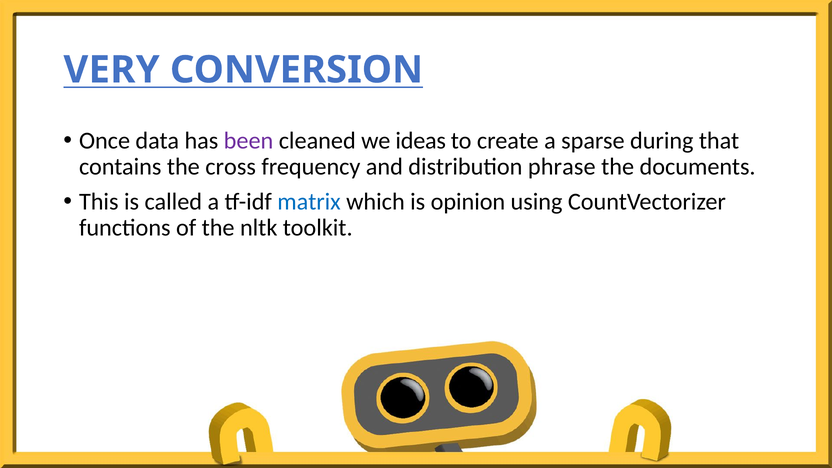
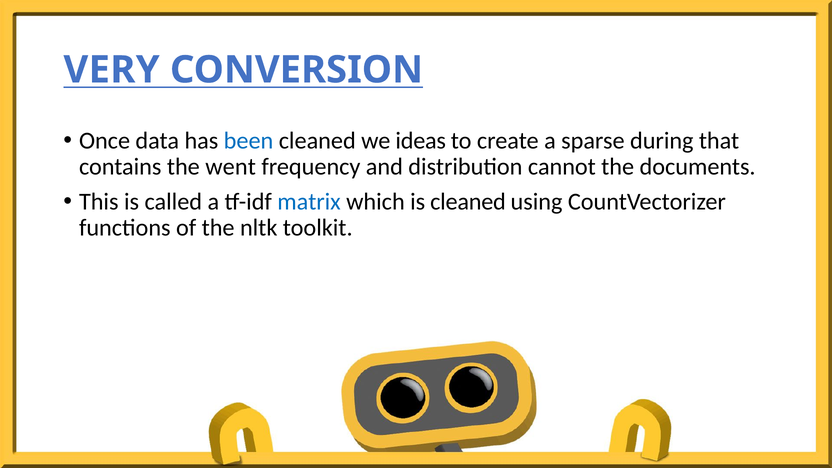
been colour: purple -> blue
cross: cross -> went
phrase: phrase -> cannot
is opinion: opinion -> cleaned
